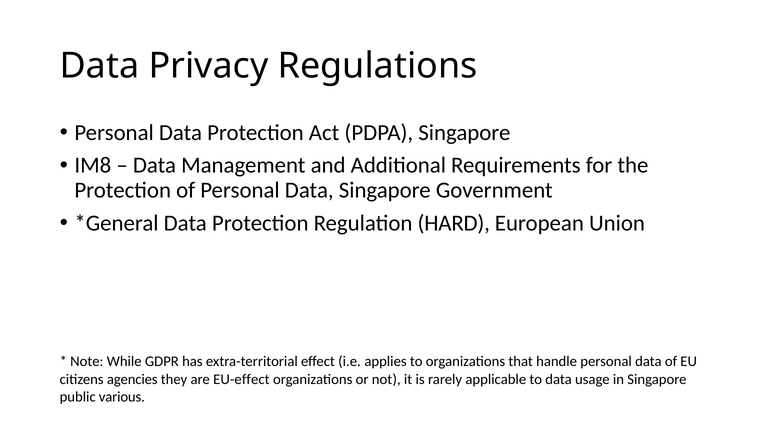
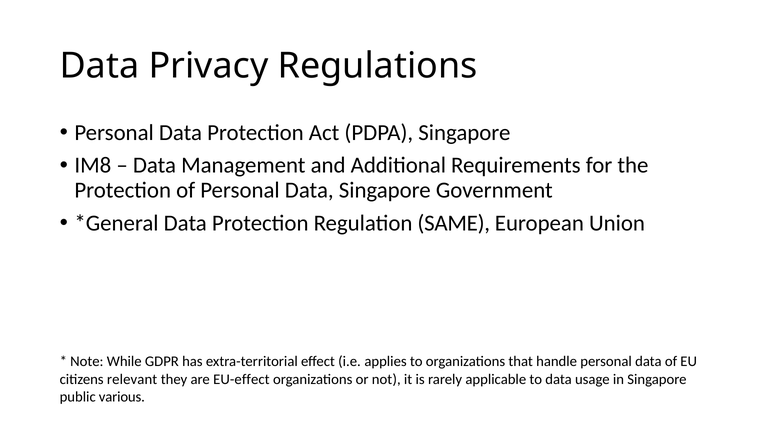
HARD: HARD -> SAME
agencies: agencies -> relevant
